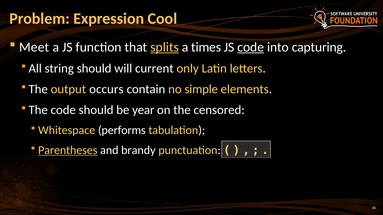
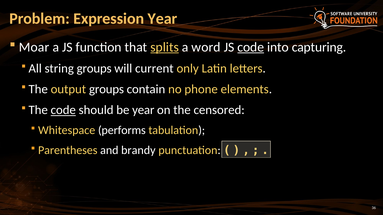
Expression Cool: Cool -> Year
Meet: Meet -> Moar
times: times -> word
string should: should -> groups
output occurs: occurs -> groups
simple: simple -> phone
code at (63, 110) underline: none -> present
Parentheses underline: present -> none
